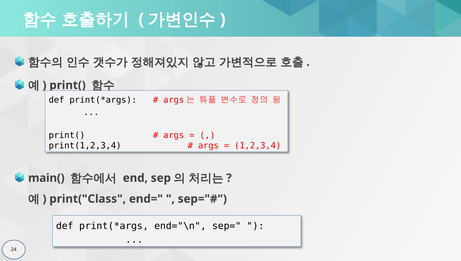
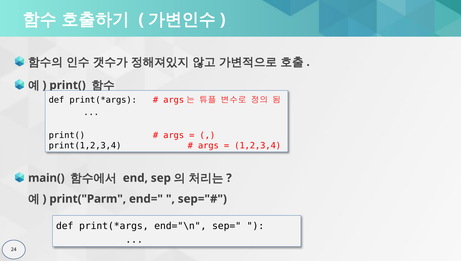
print("Class: print("Class -> print("Parm
